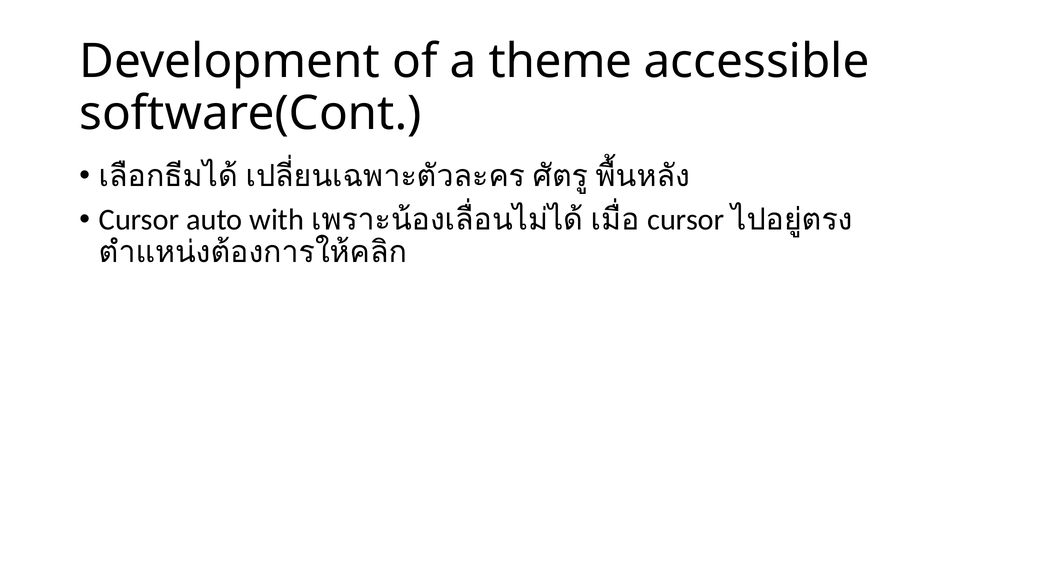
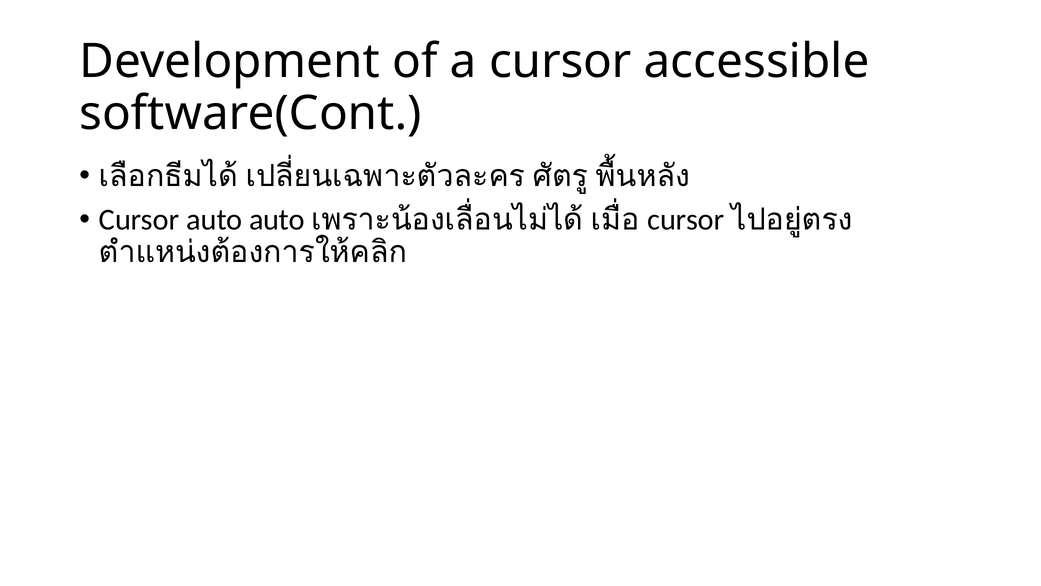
a theme: theme -> cursor
auto with: with -> auto
